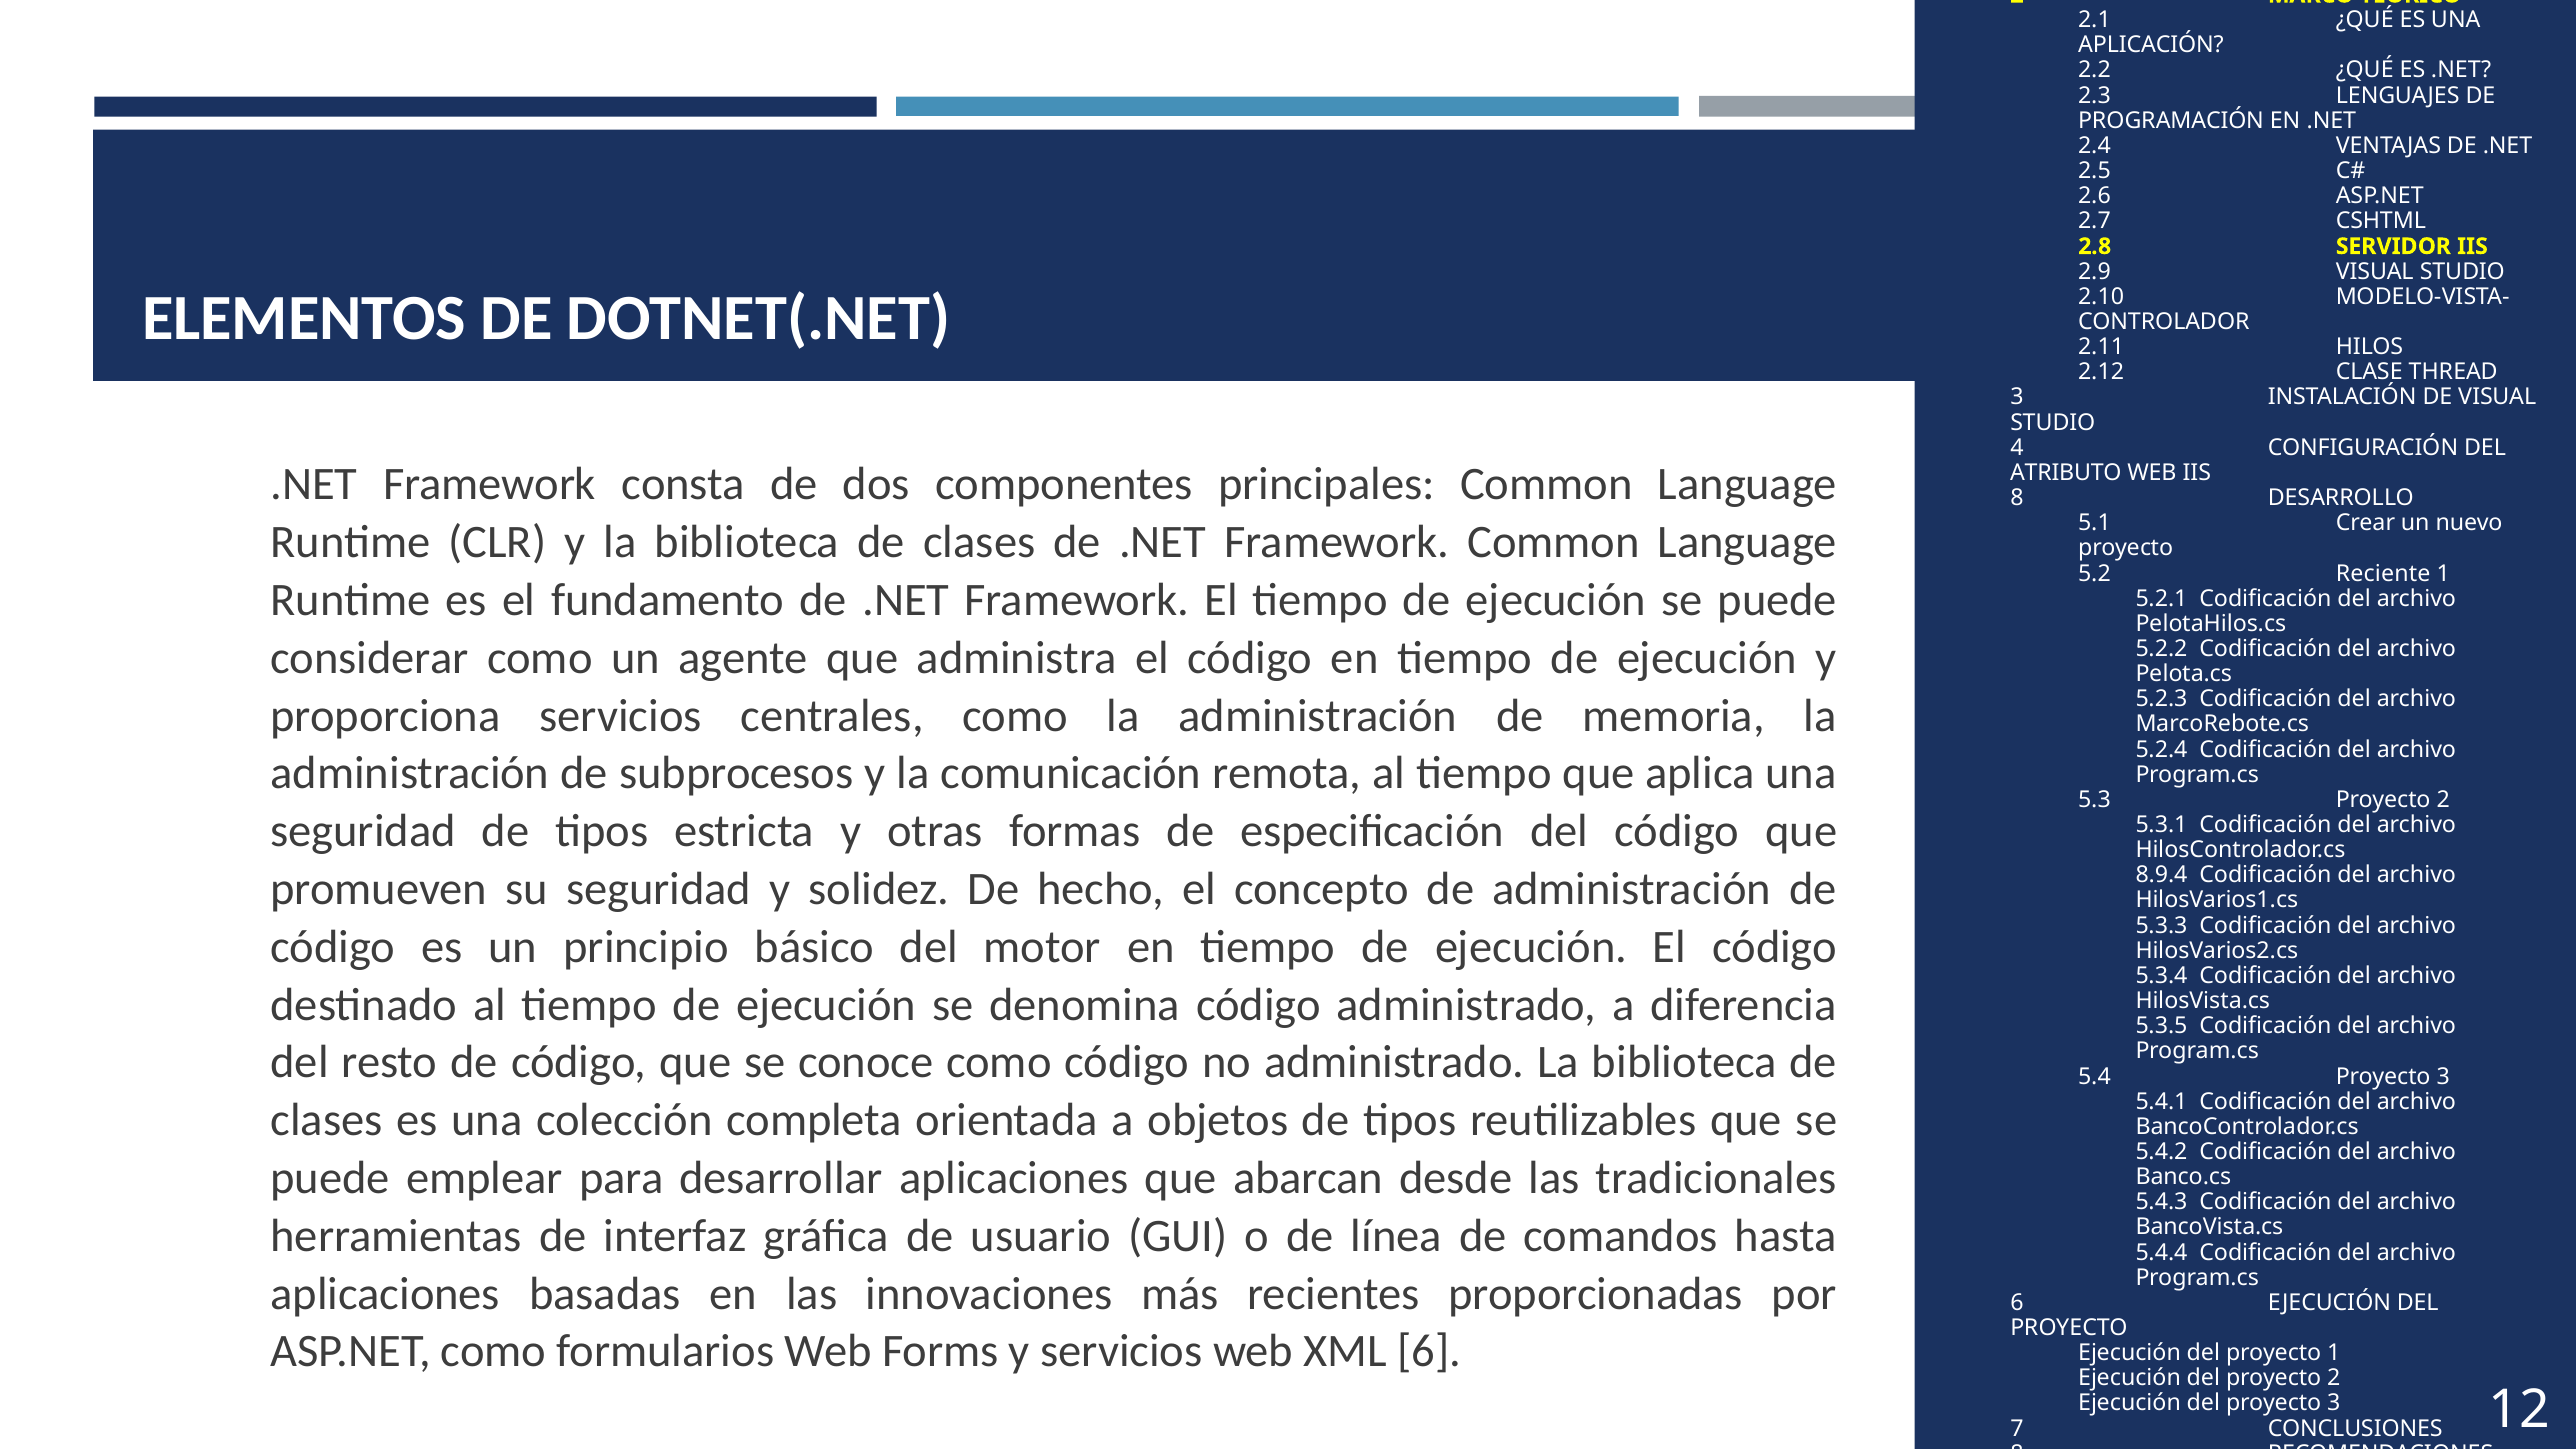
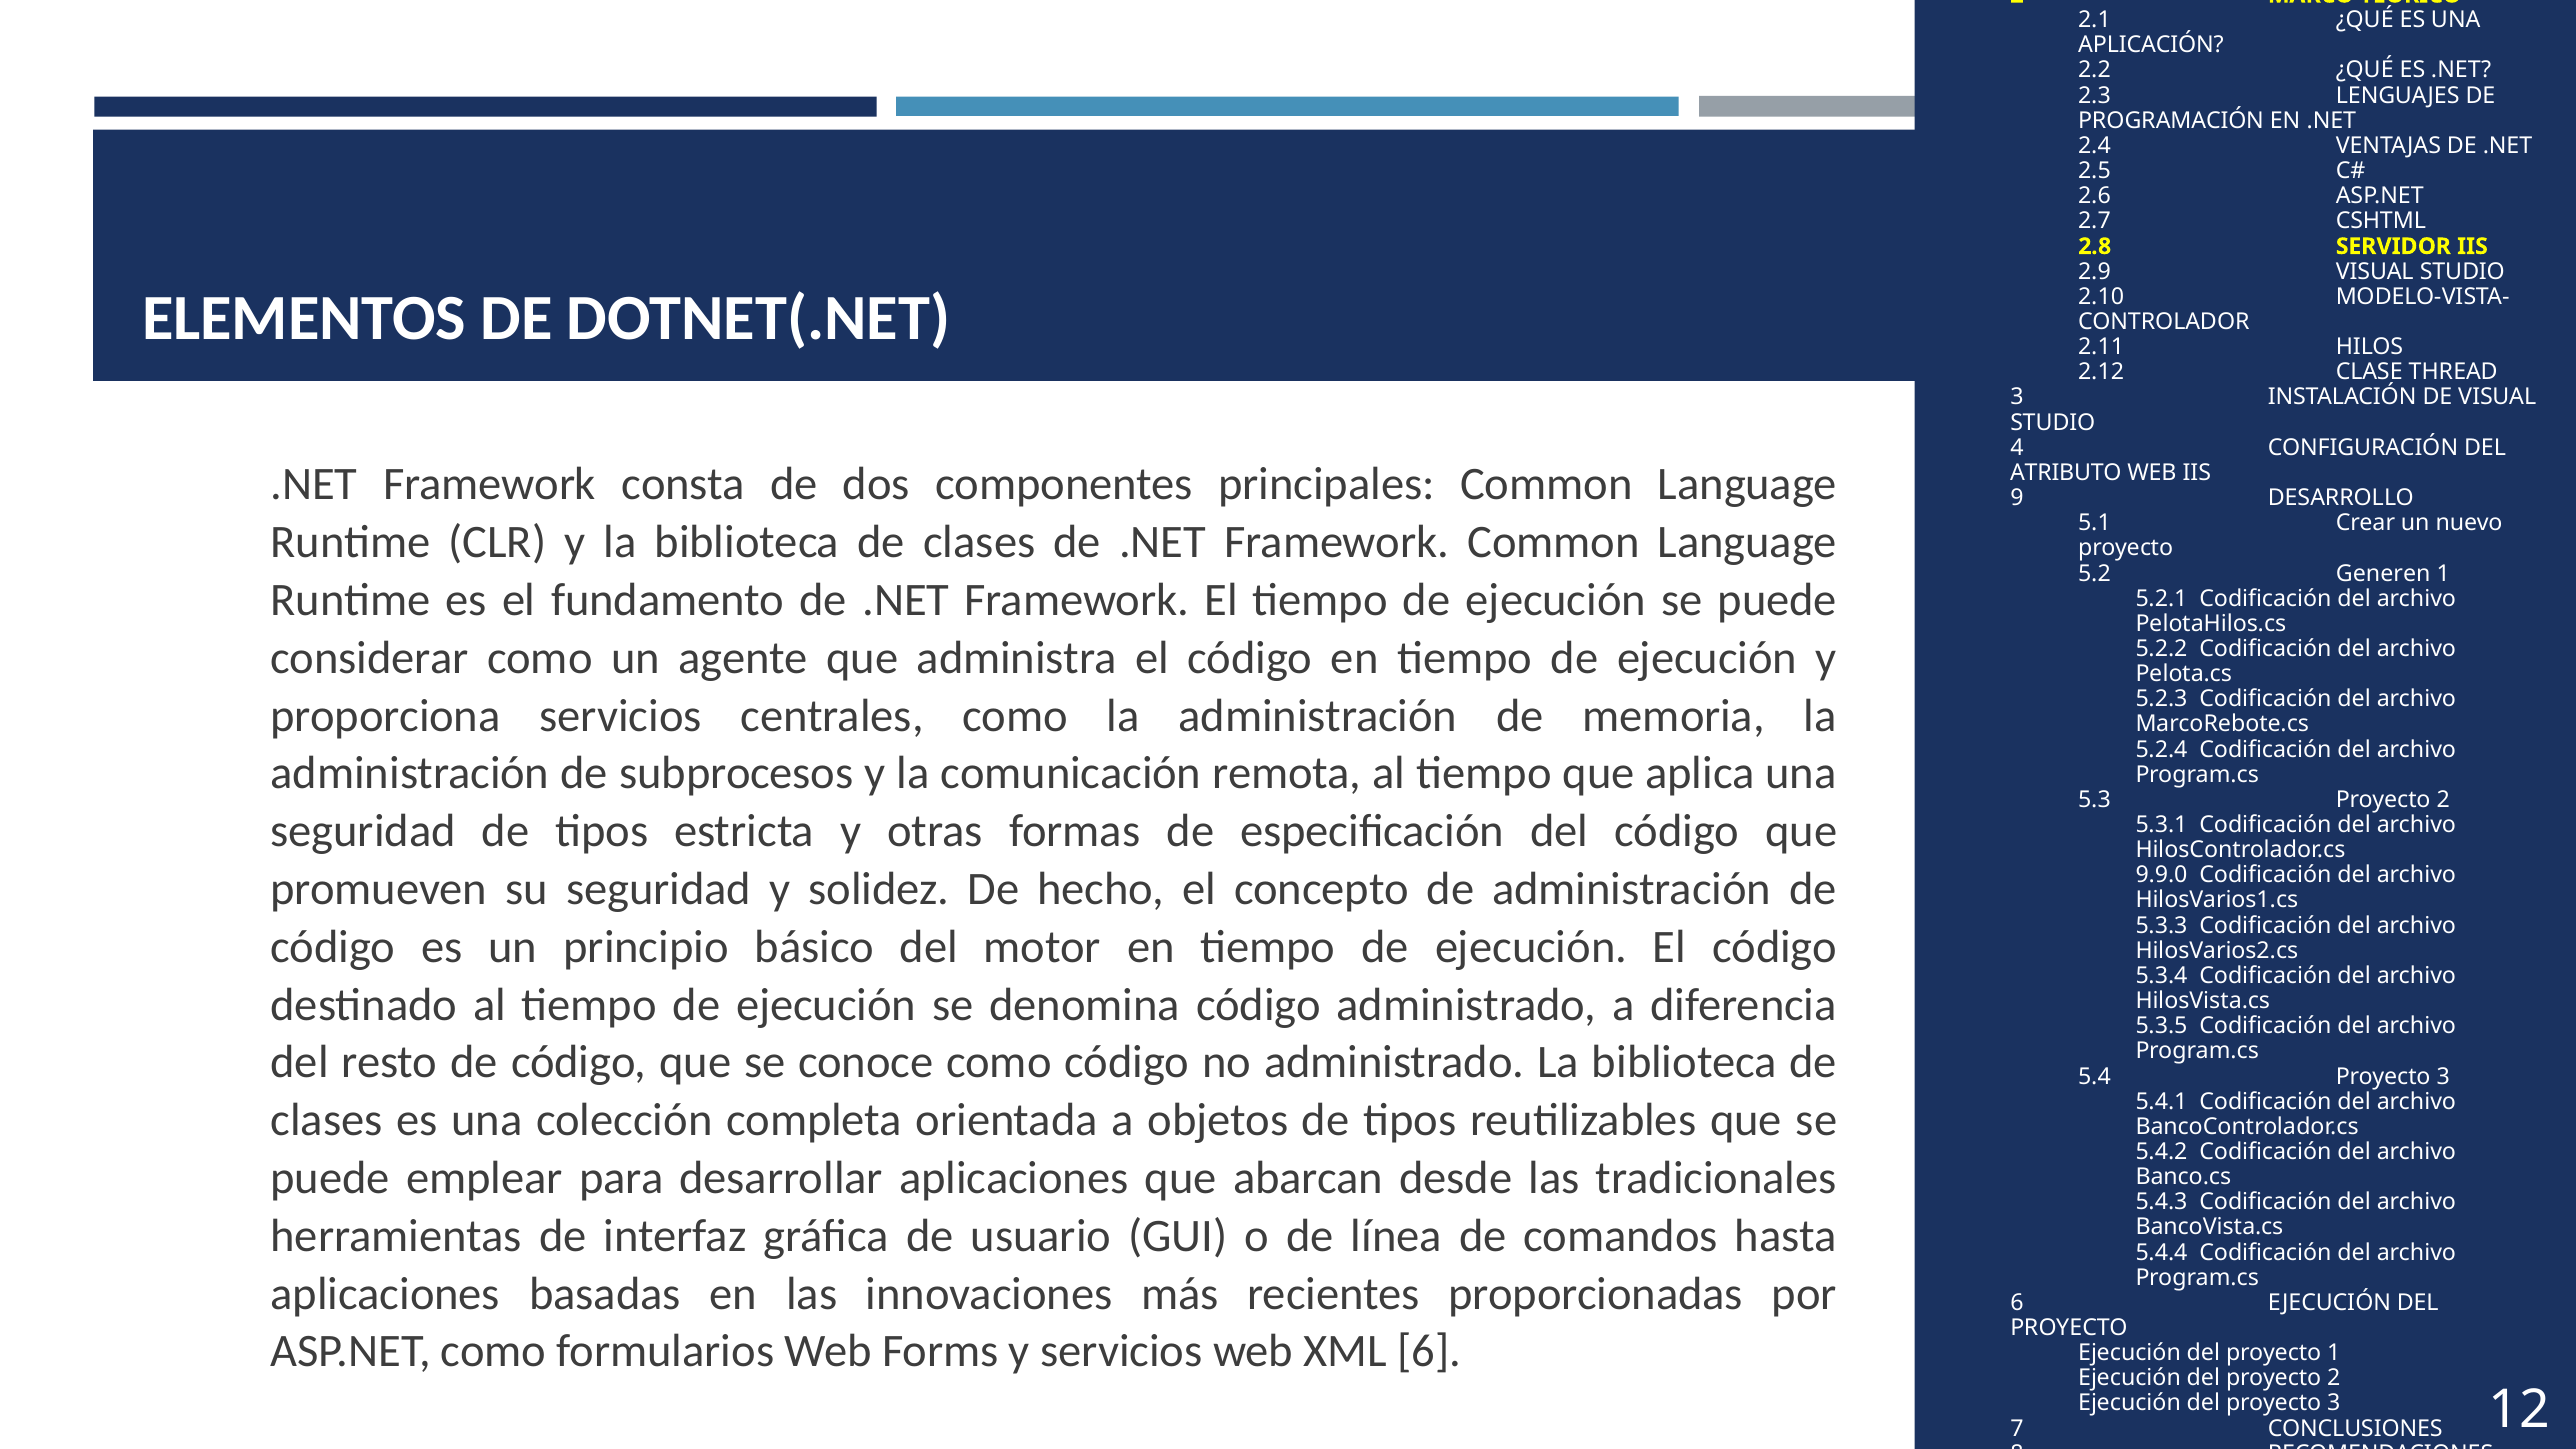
8 at (2017, 498): 8 -> 9
Reciente: Reciente -> Generen
8.9.4: 8.9.4 -> 9.9.0
